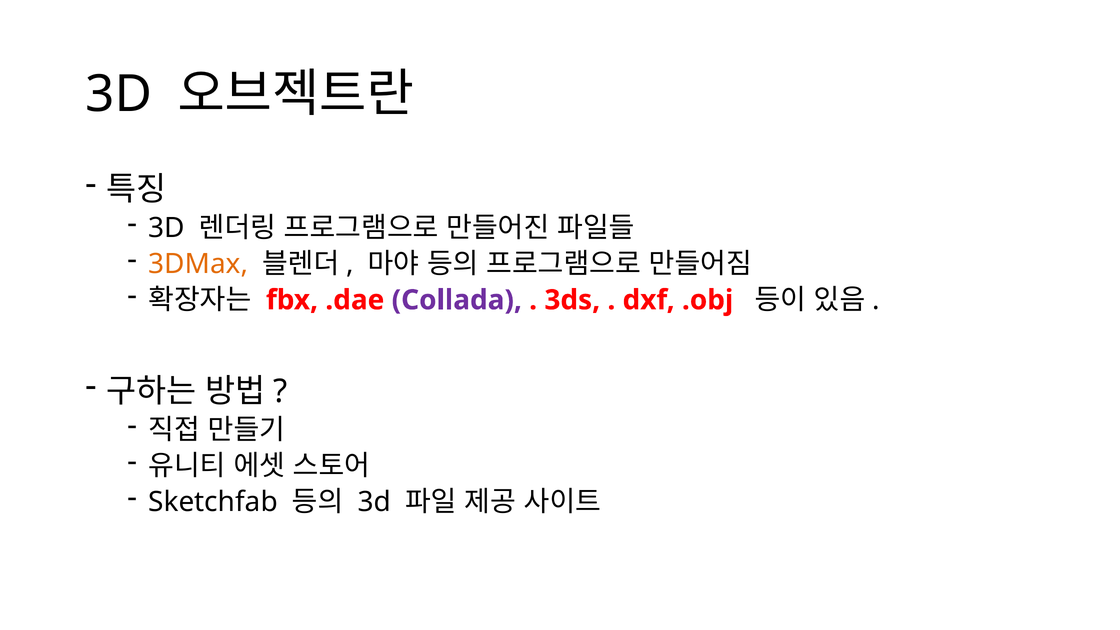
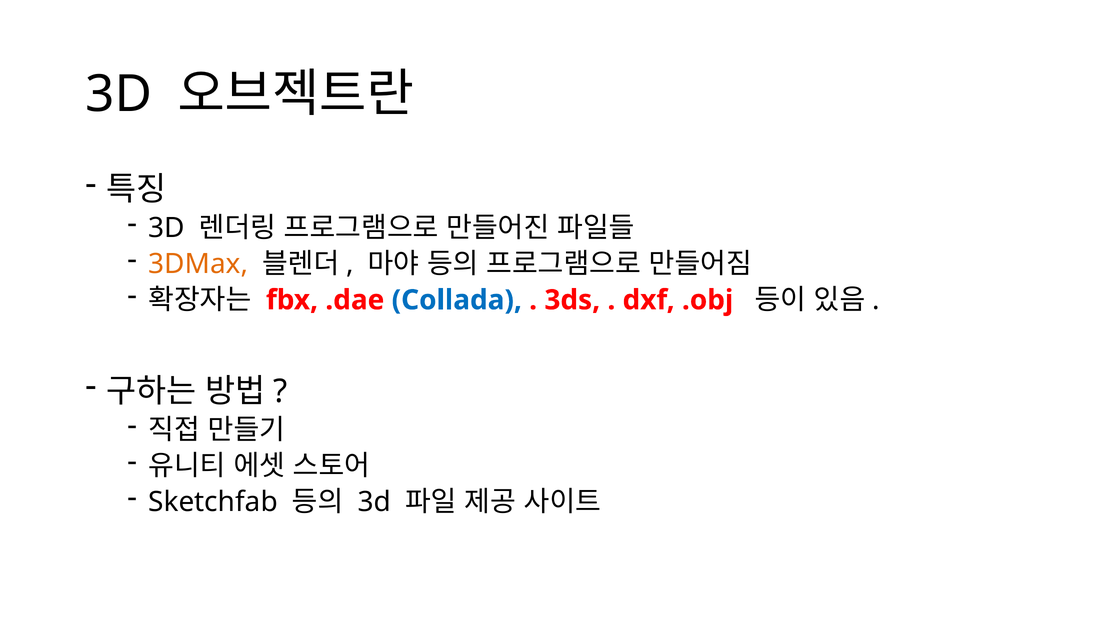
Collada colour: purple -> blue
